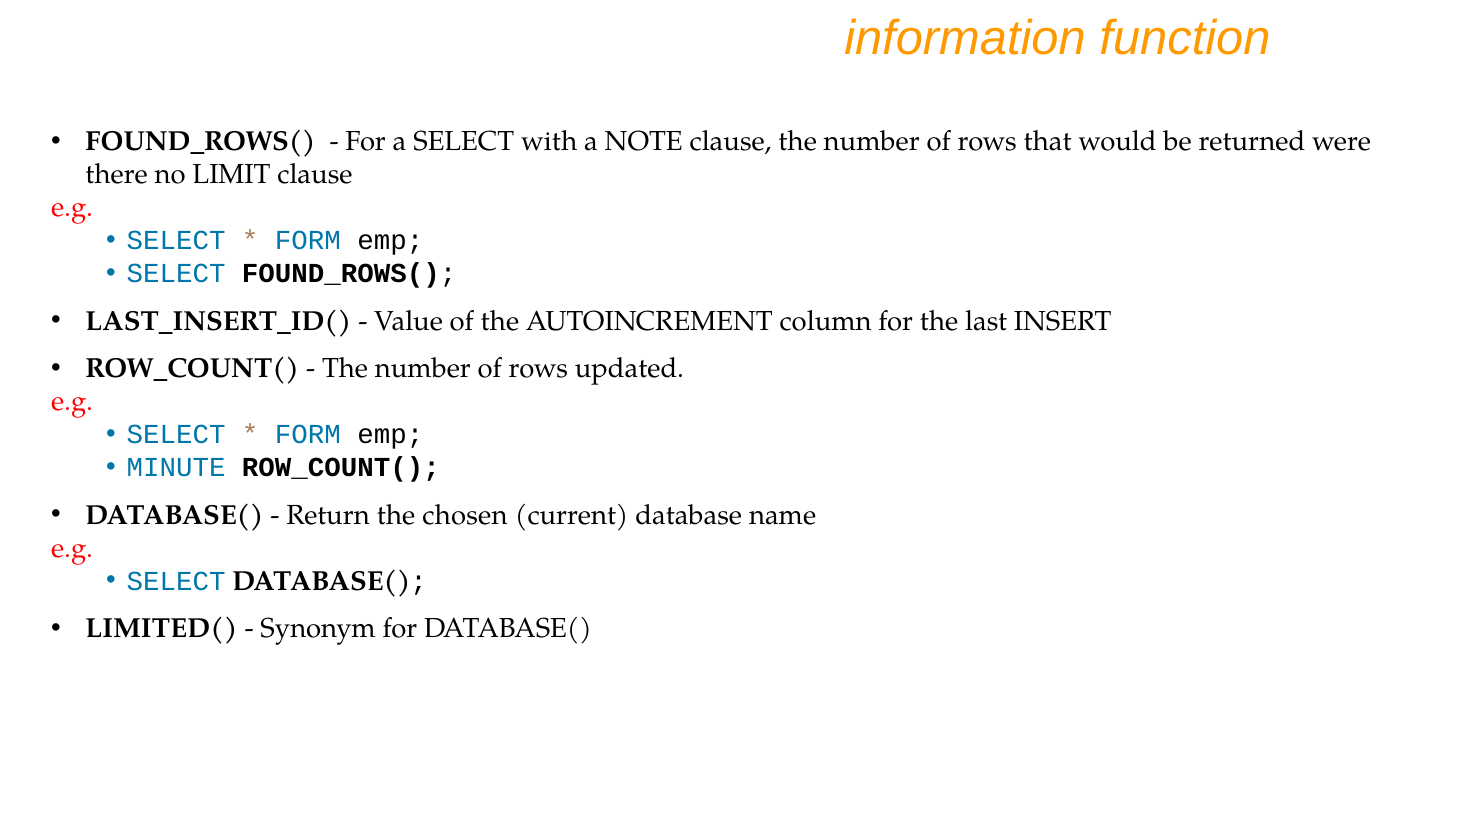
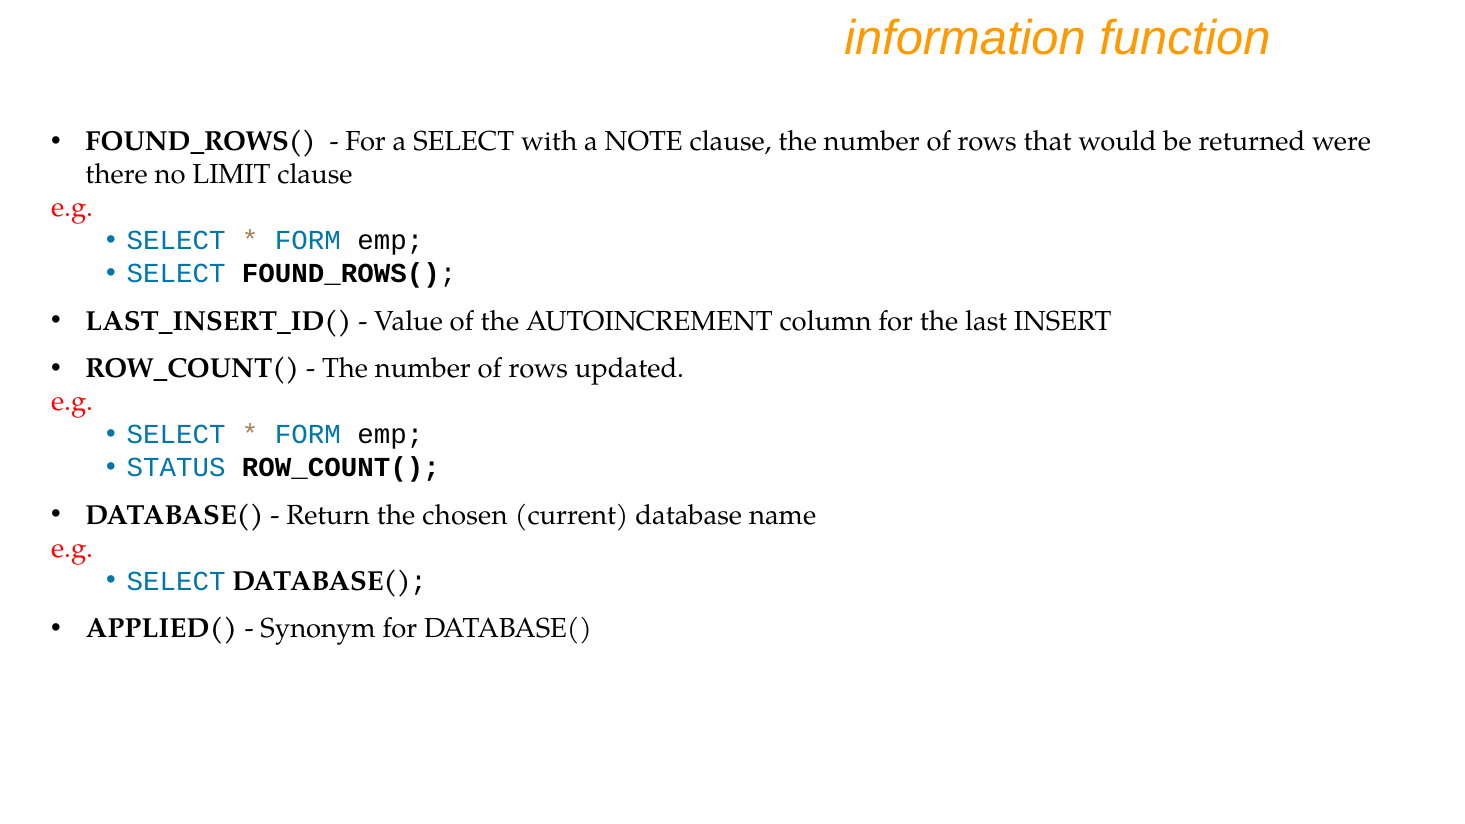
MINUTE: MINUTE -> STATUS
LIMITED(: LIMITED( -> APPLIED(
